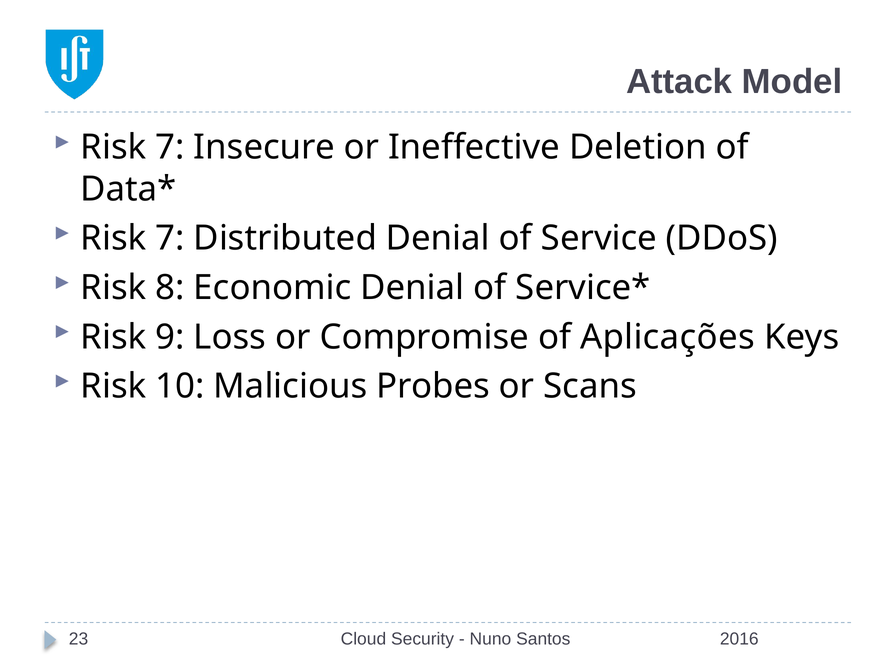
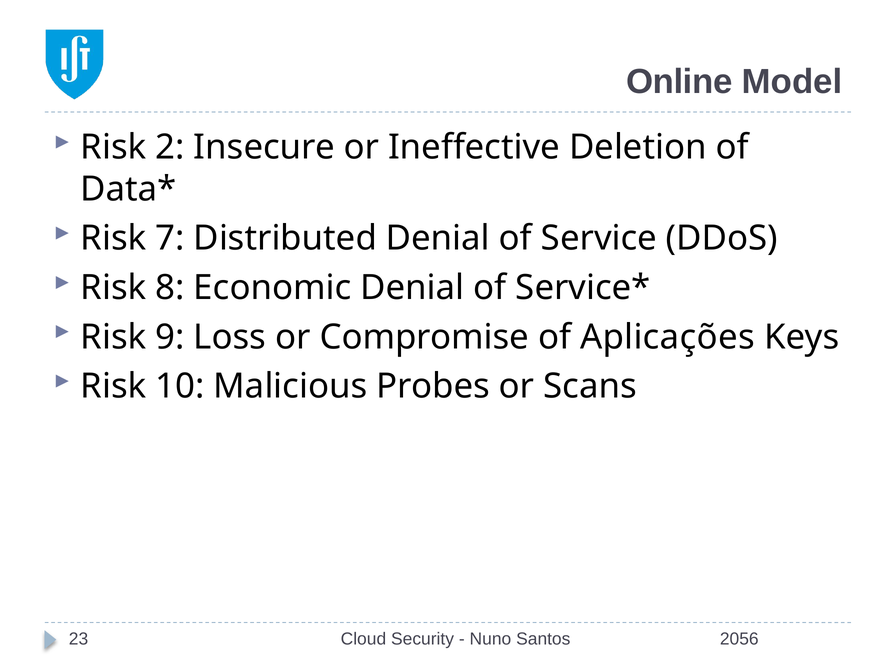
Attack: Attack -> Online
7 at (170, 147): 7 -> 2
2016: 2016 -> 2056
